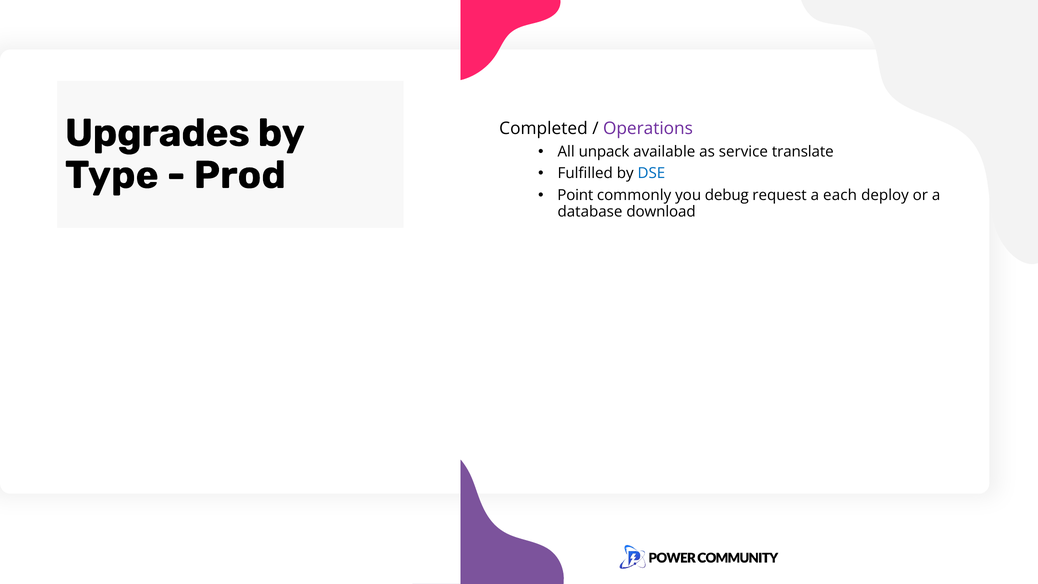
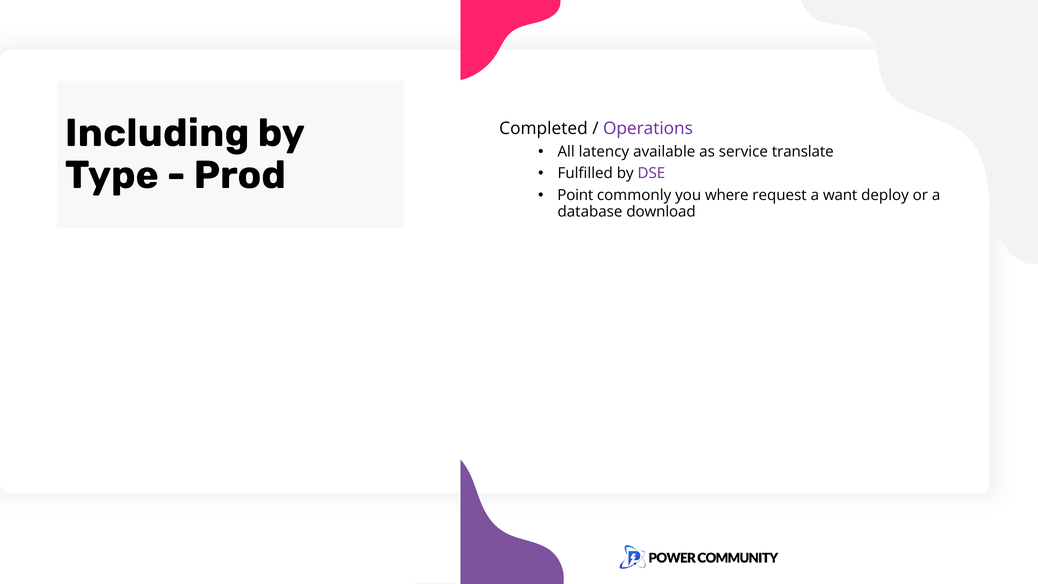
Upgrades: Upgrades -> Including
unpack: unpack -> latency
DSE colour: blue -> purple
debug: debug -> where
each: each -> want
